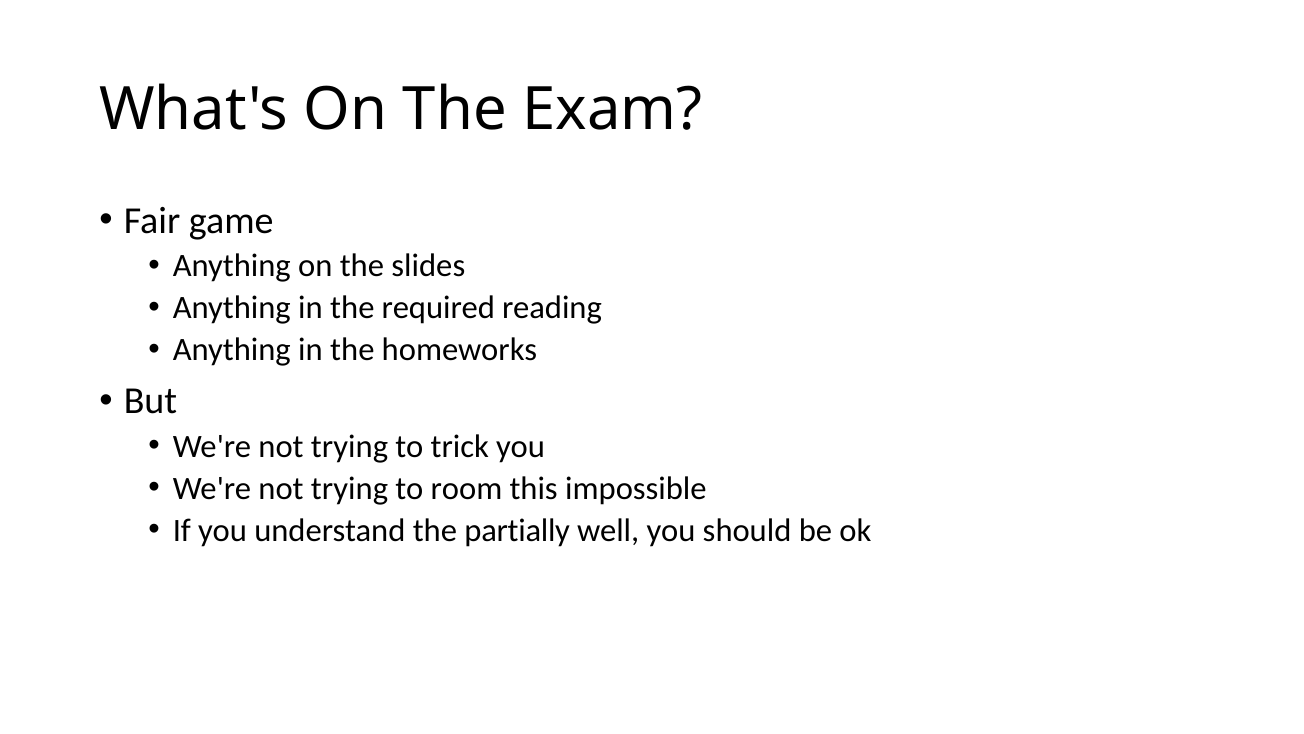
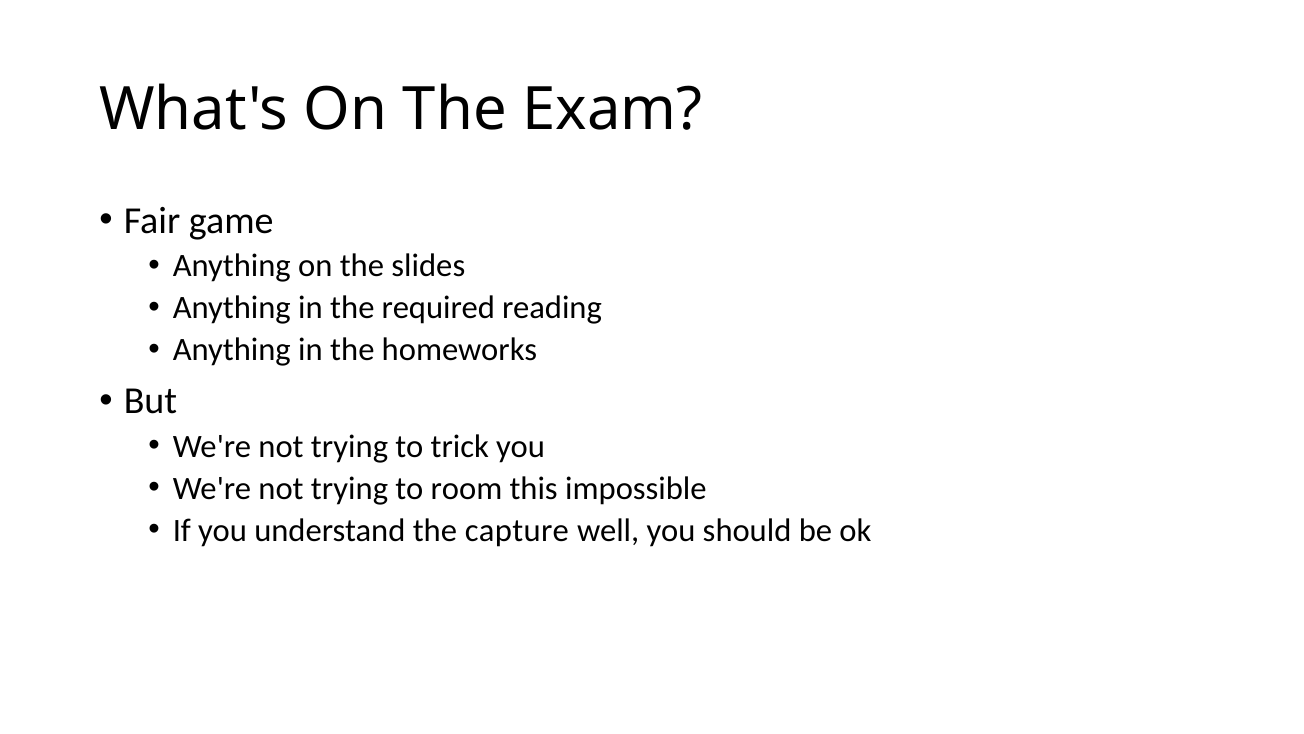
partially: partially -> capture
